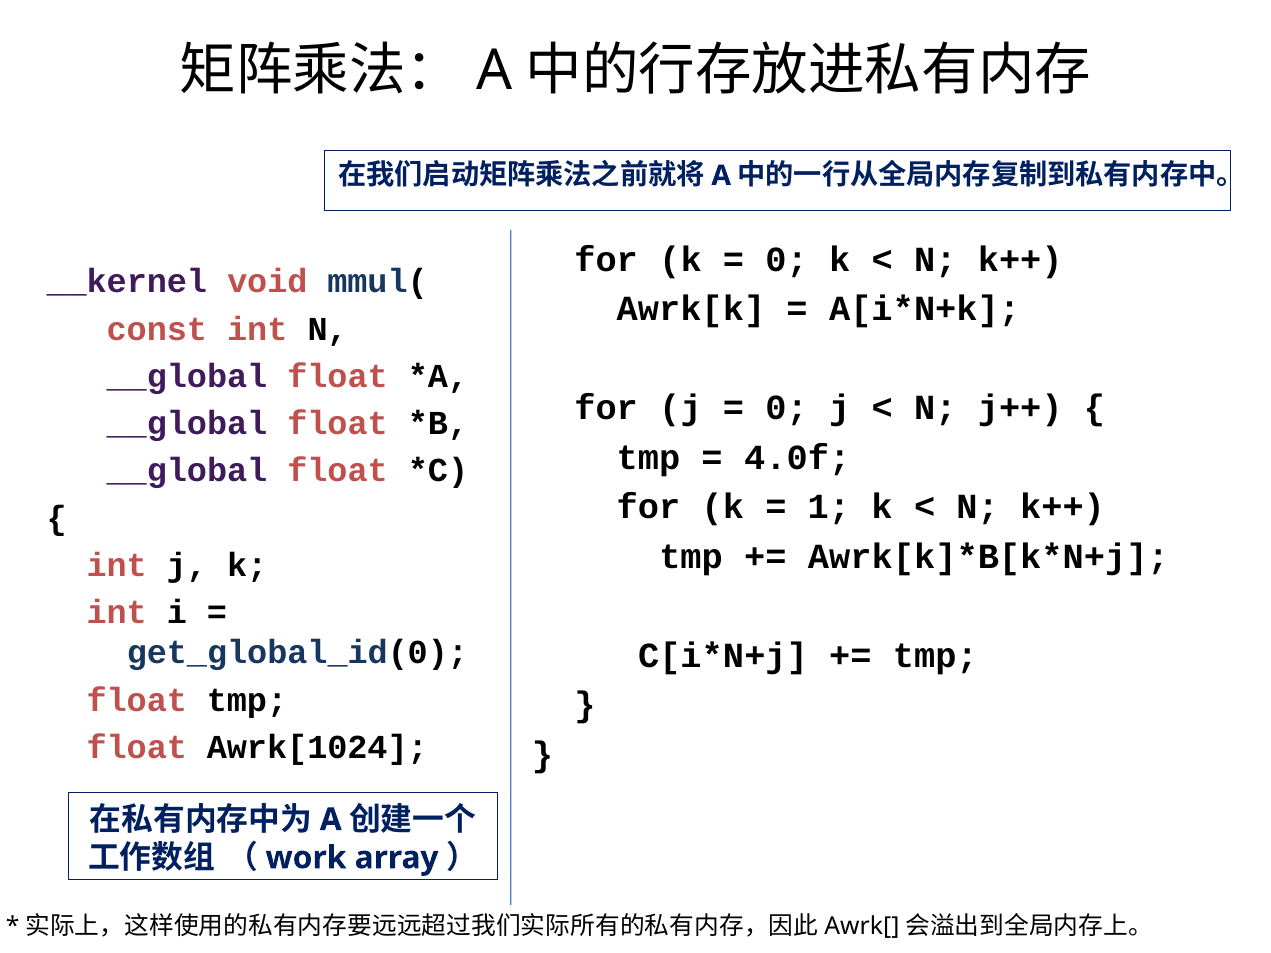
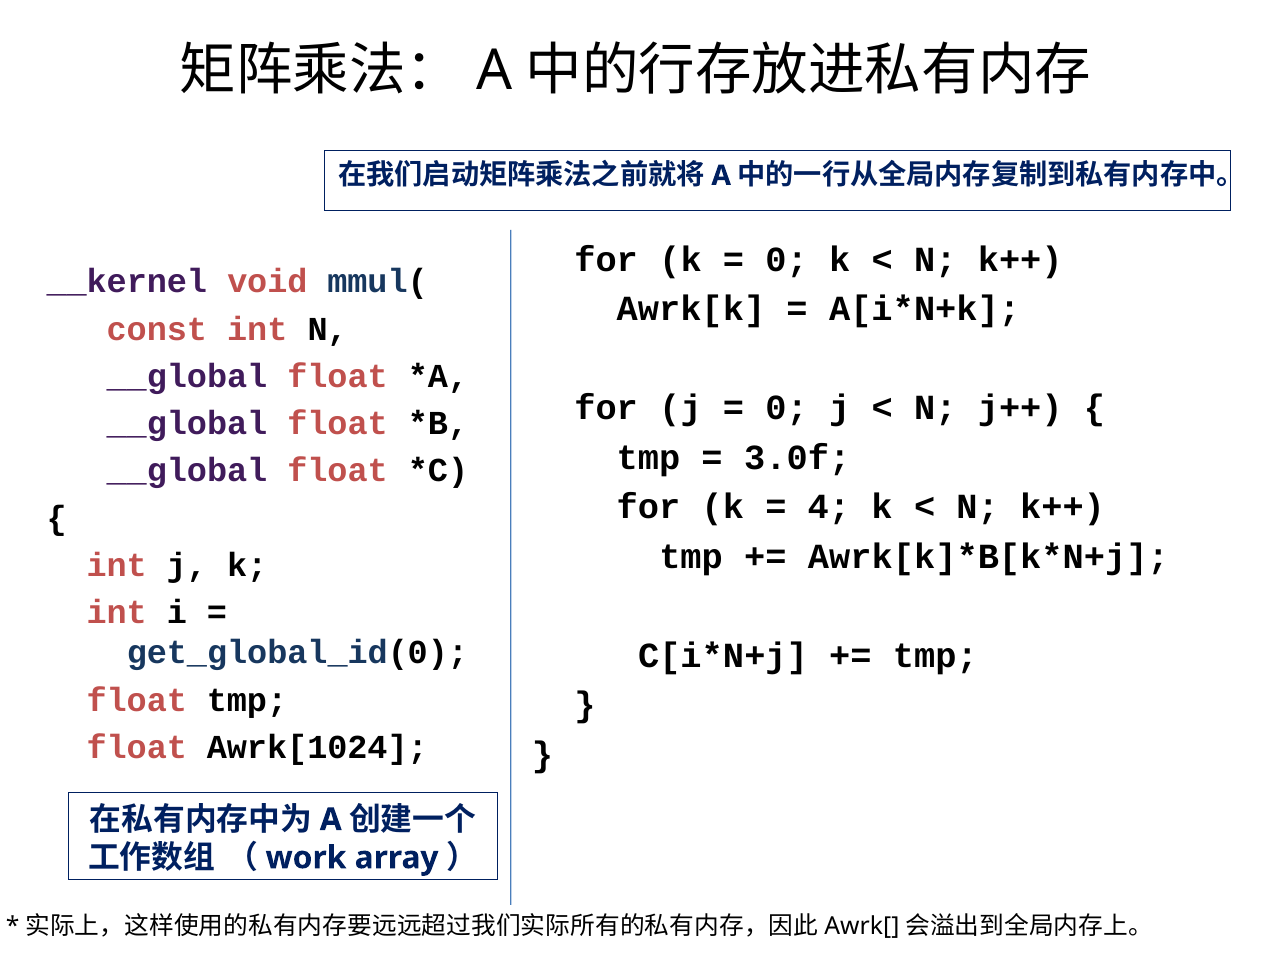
4.0f: 4.0f -> 3.0f
1: 1 -> 4
